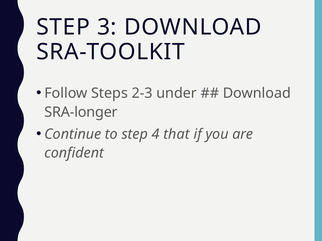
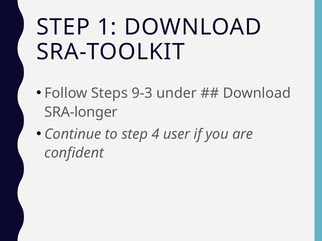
3: 3 -> 1
2-3: 2-3 -> 9-3
that: that -> user
